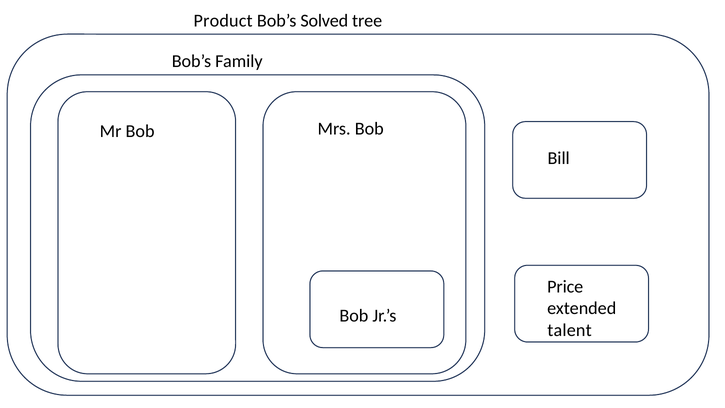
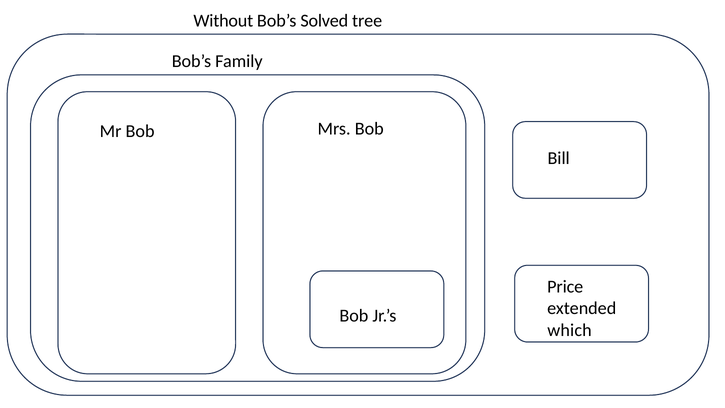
Product: Product -> Without
talent: talent -> which
